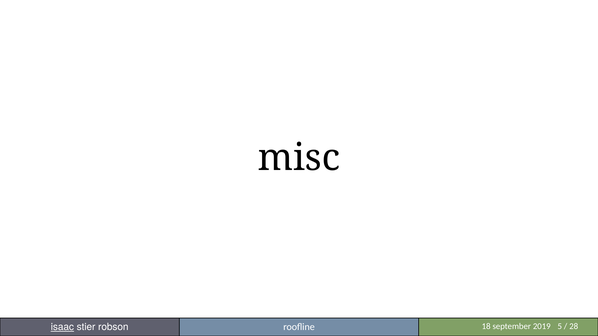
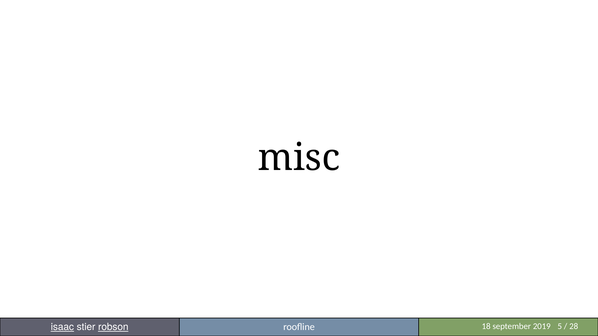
robson underline: none -> present
